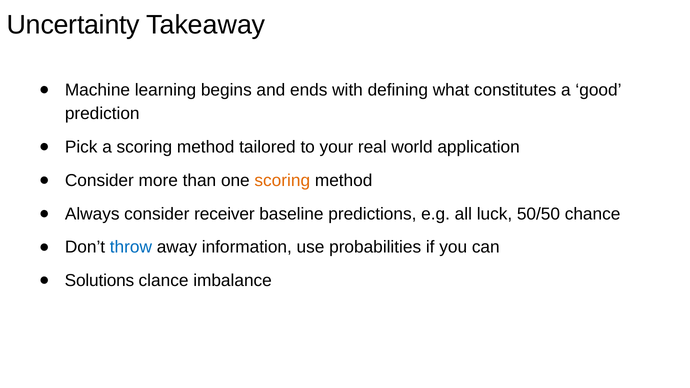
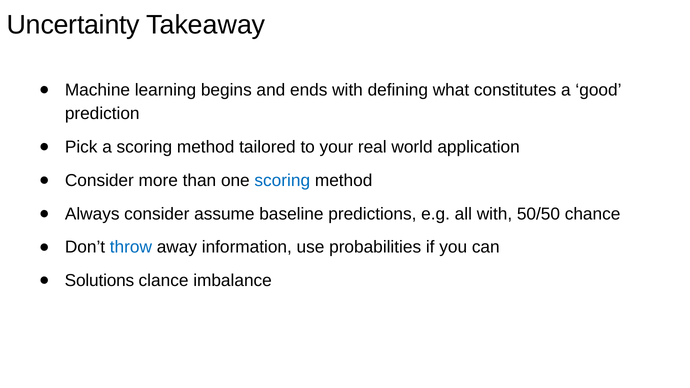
scoring at (282, 181) colour: orange -> blue
receiver: receiver -> assume
all luck: luck -> with
